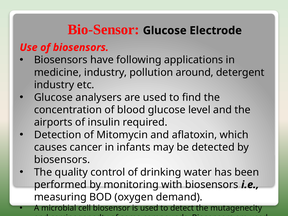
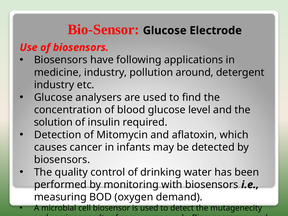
airports: airports -> solution
